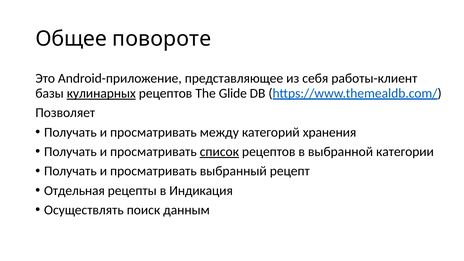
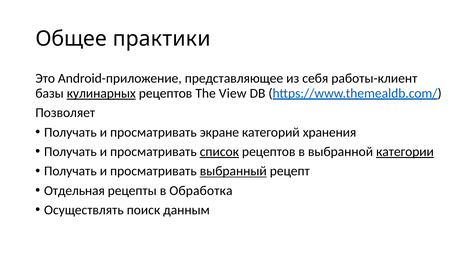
повороте: повороте -> практики
Glide: Glide -> View
между: между -> экране
категории underline: none -> present
выбранный underline: none -> present
Индикация: Индикация -> Обработка
